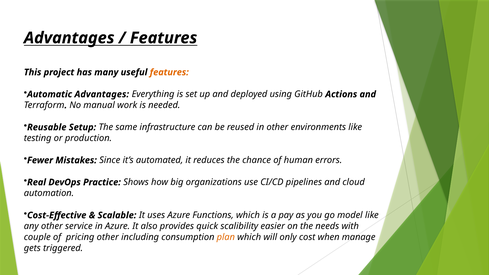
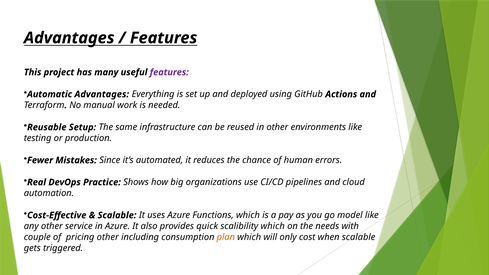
features at (169, 72) colour: orange -> purple
scalibility easier: easier -> which
when manage: manage -> scalable
